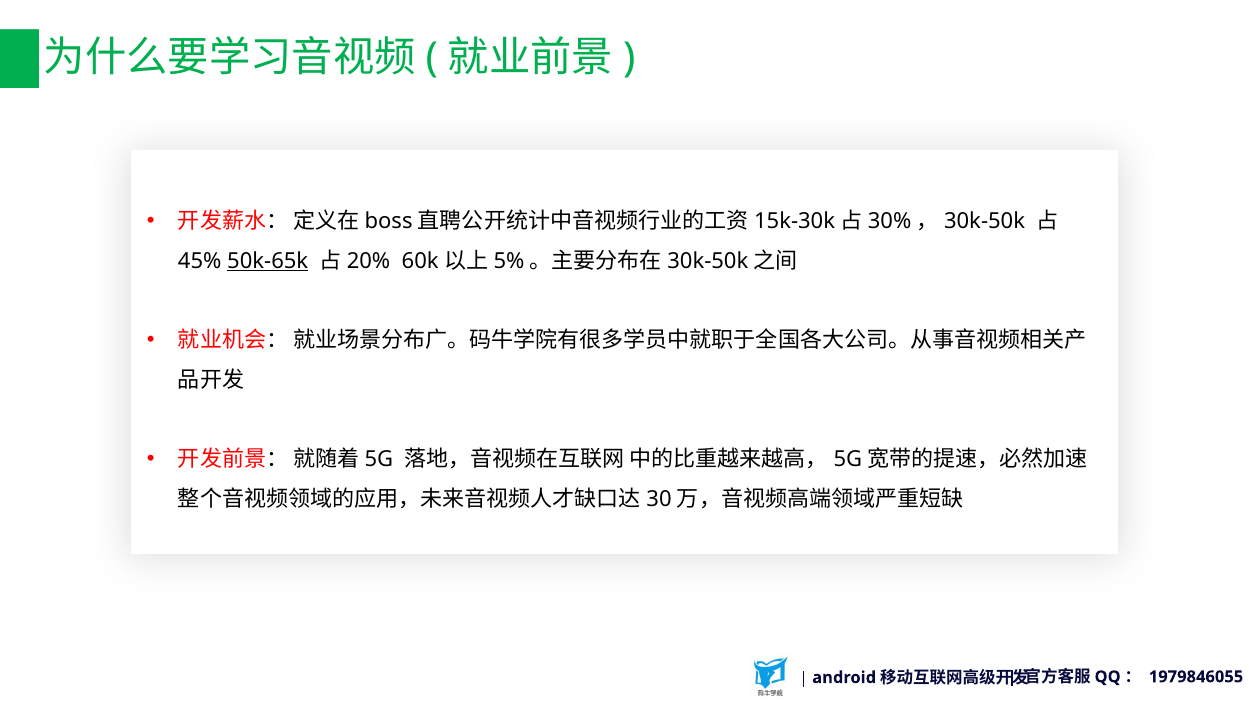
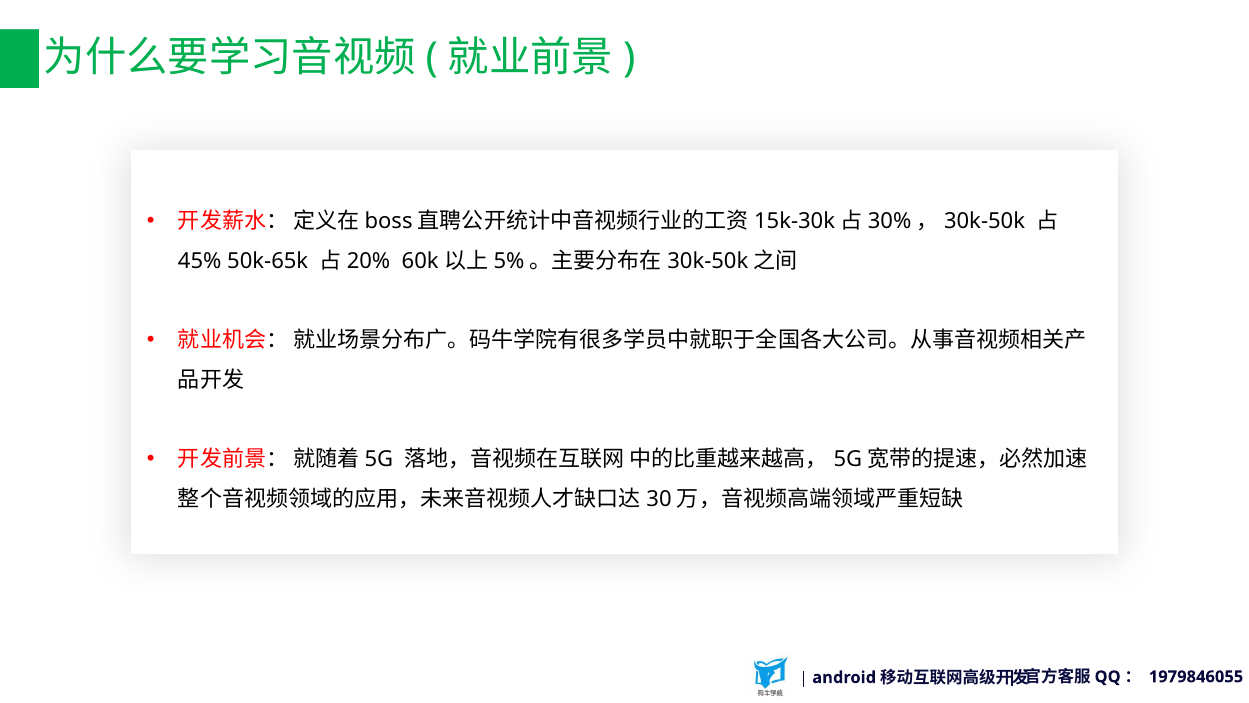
50k-65k underline: present -> none
